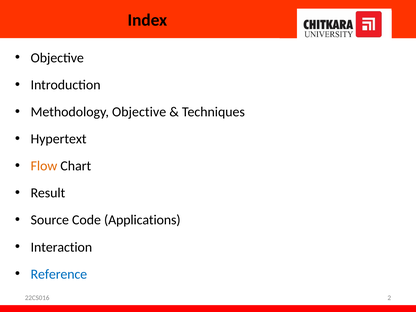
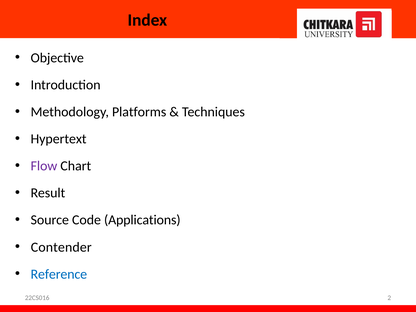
Methodology Objective: Objective -> Platforms
Flow colour: orange -> purple
Interaction: Interaction -> Contender
